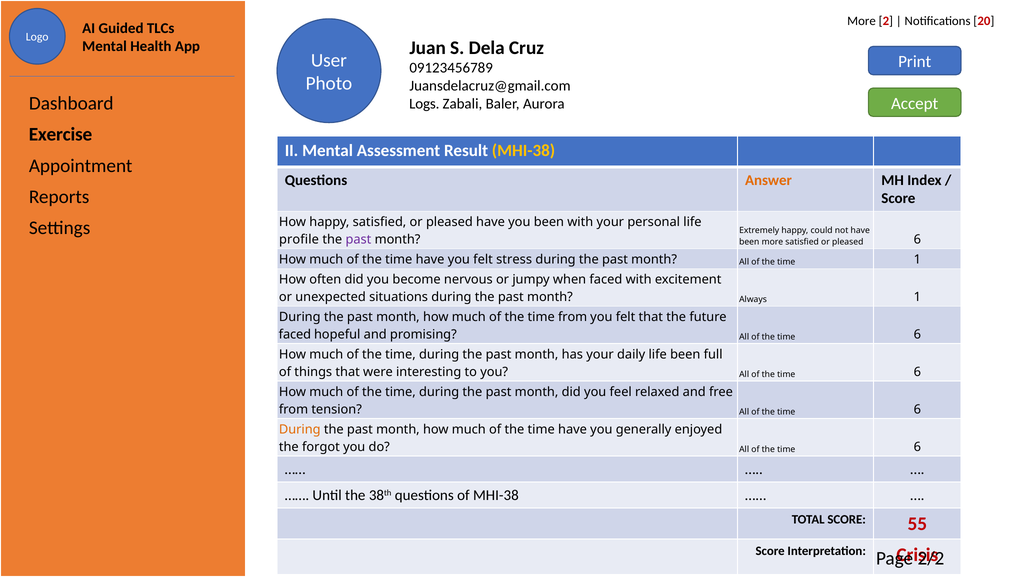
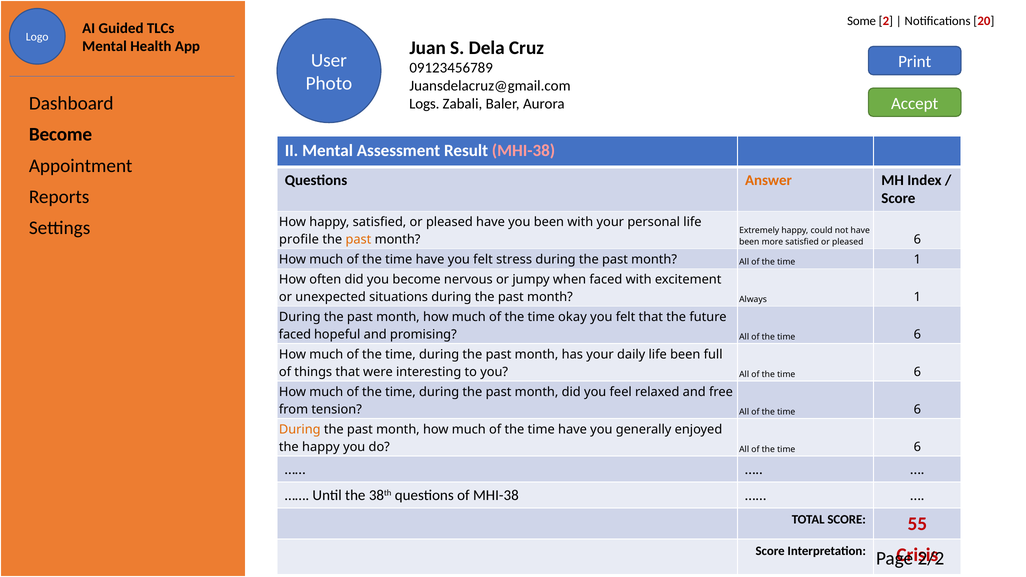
More at (861, 21): More -> Some
Exercise at (61, 135): Exercise -> Become
MHI-38 at (524, 150) colour: yellow -> pink
past at (358, 240) colour: purple -> orange
time from: from -> okay
the forgot: forgot -> happy
